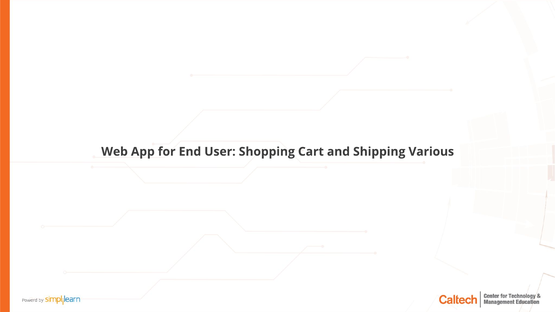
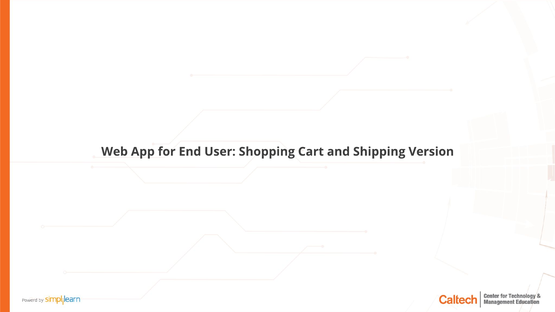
Various: Various -> Version
